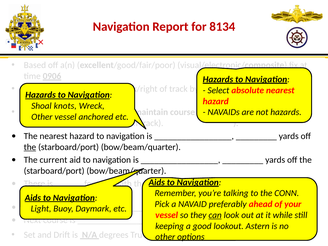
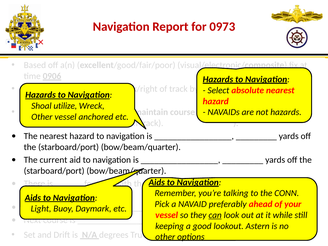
8134: 8134 -> 0973
Shoal knots: knots -> utilize
the at (30, 147) underline: present -> none
